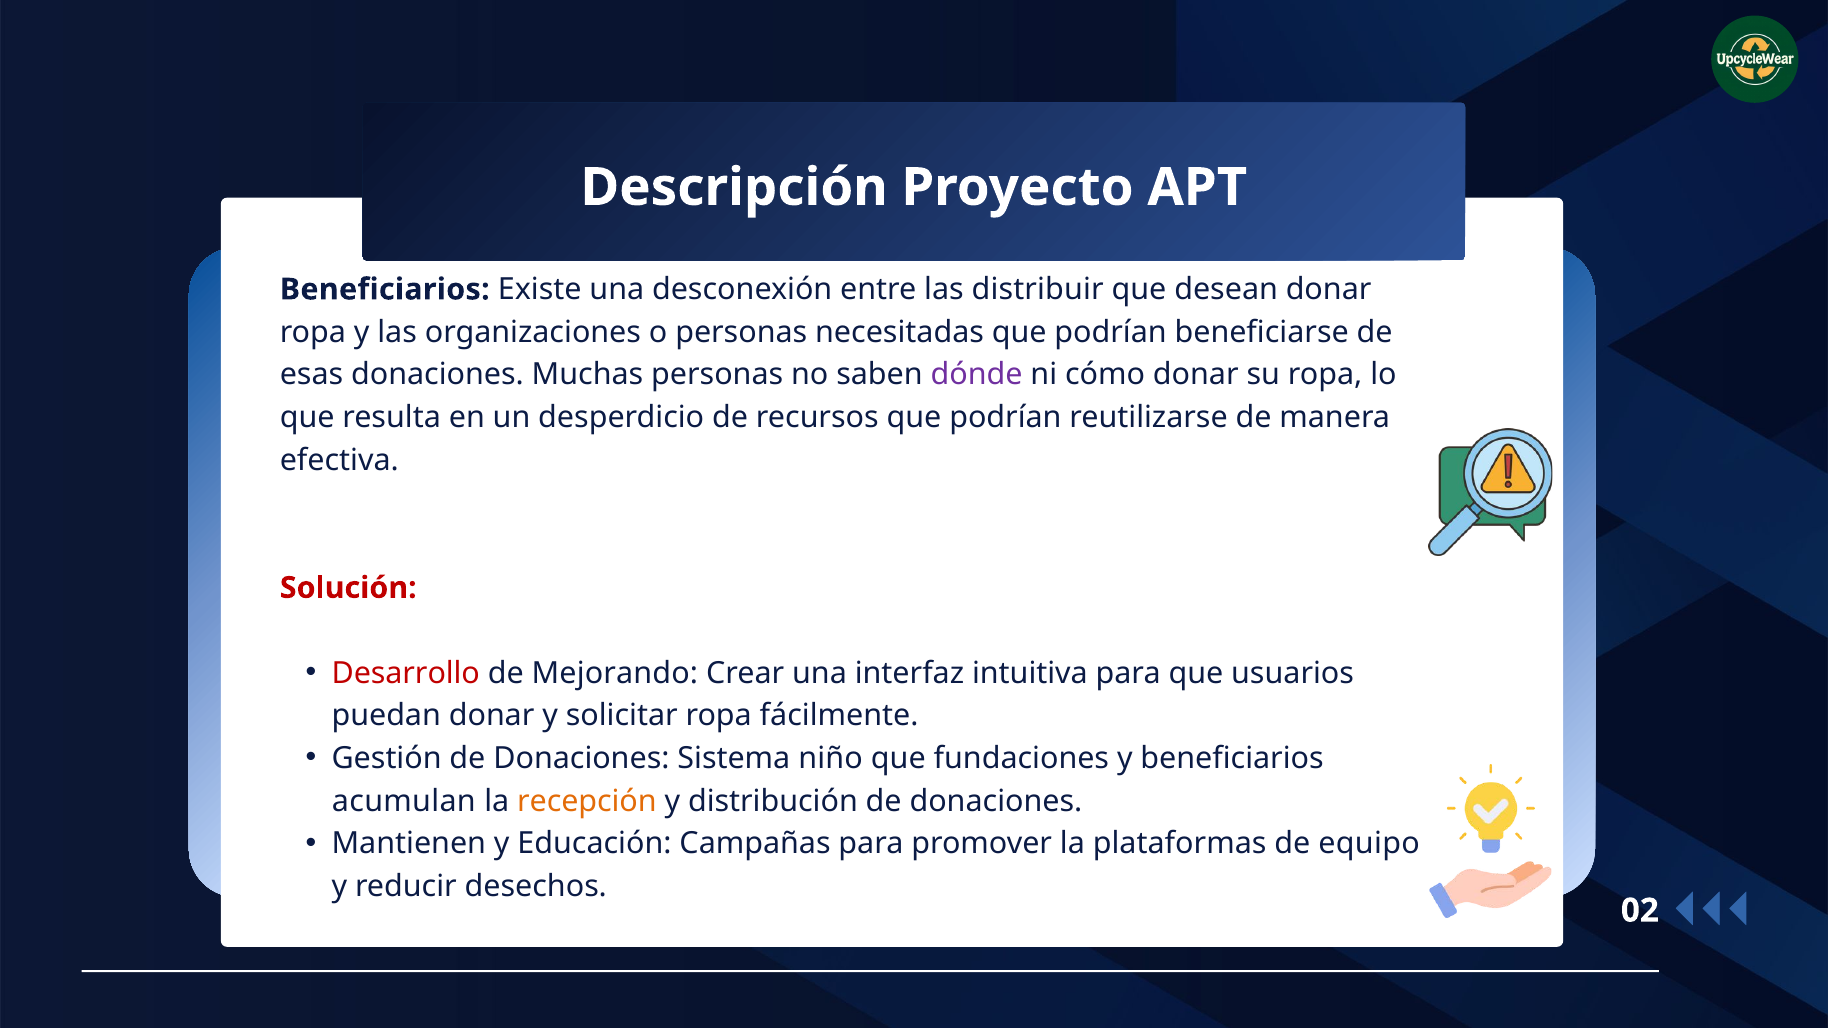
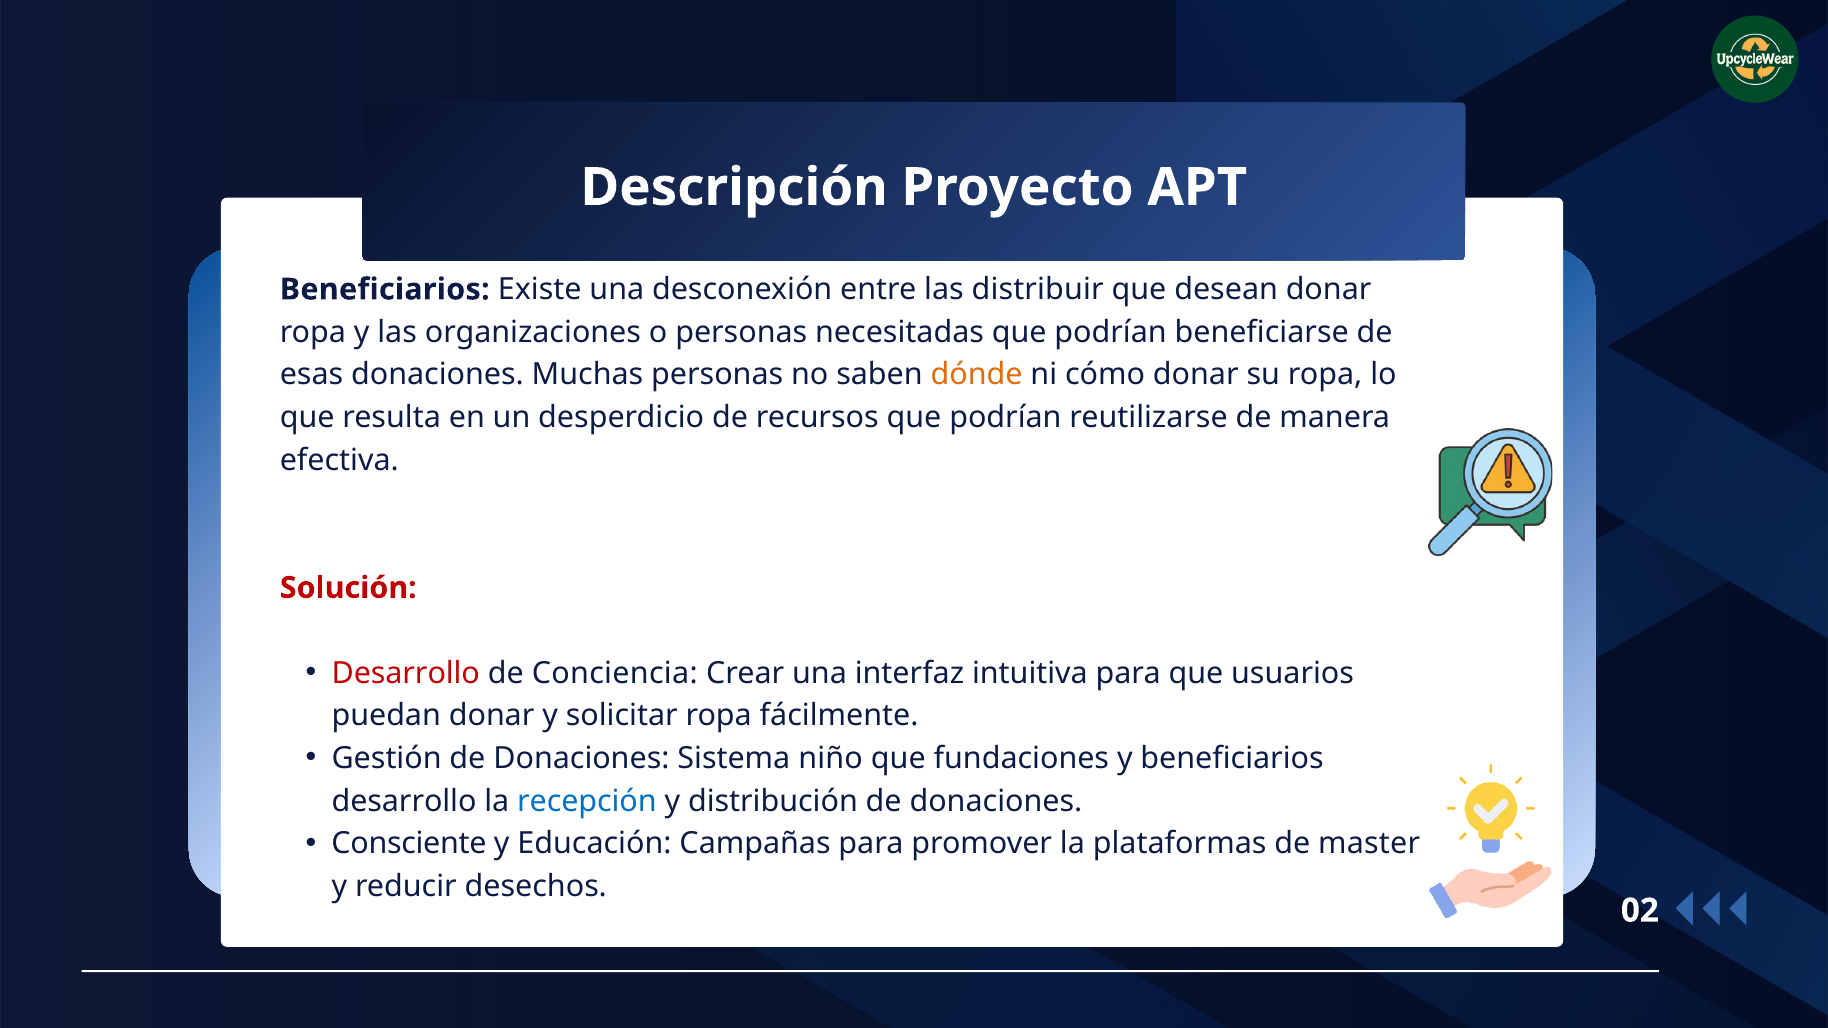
dónde colour: purple -> orange
Mejorando: Mejorando -> Conciencia
acumulan at (404, 801): acumulan -> desarrollo
recepción colour: orange -> blue
Mantienen: Mantienen -> Consciente
equipo: equipo -> master
